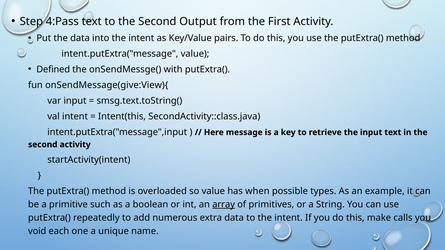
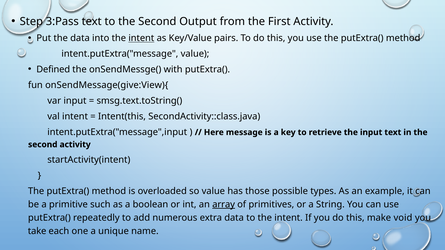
4:Pass: 4:Pass -> 3:Pass
intent at (141, 38) underline: none -> present
when: when -> those
calls: calls -> void
void: void -> take
